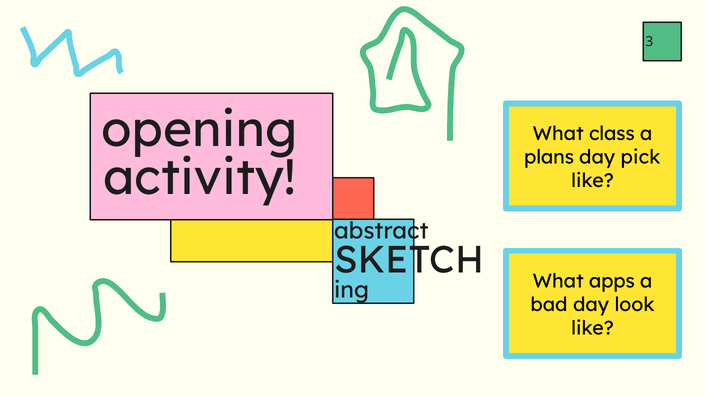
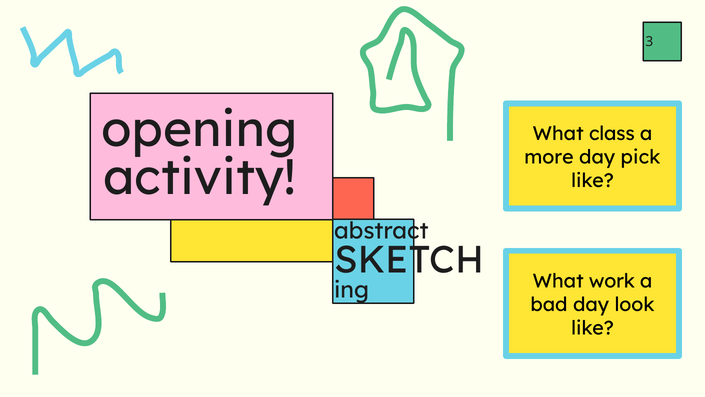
plans: plans -> more
apps: apps -> work
